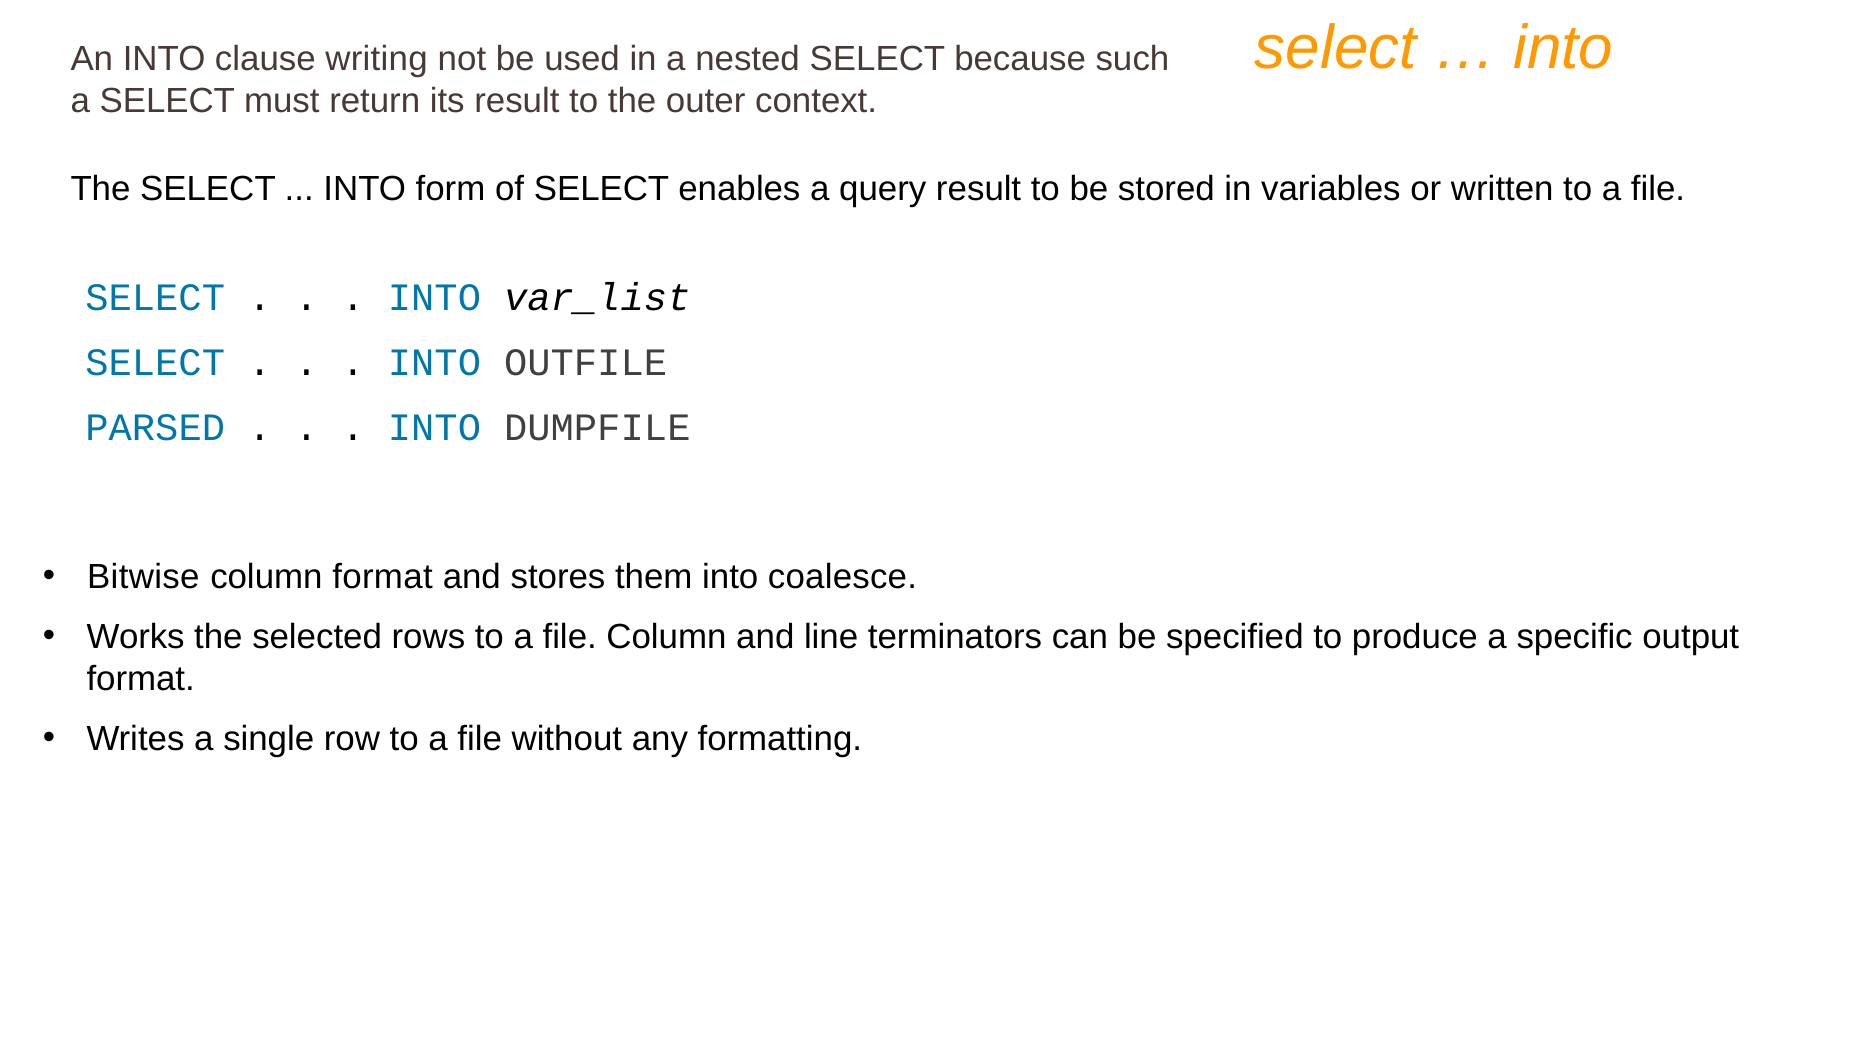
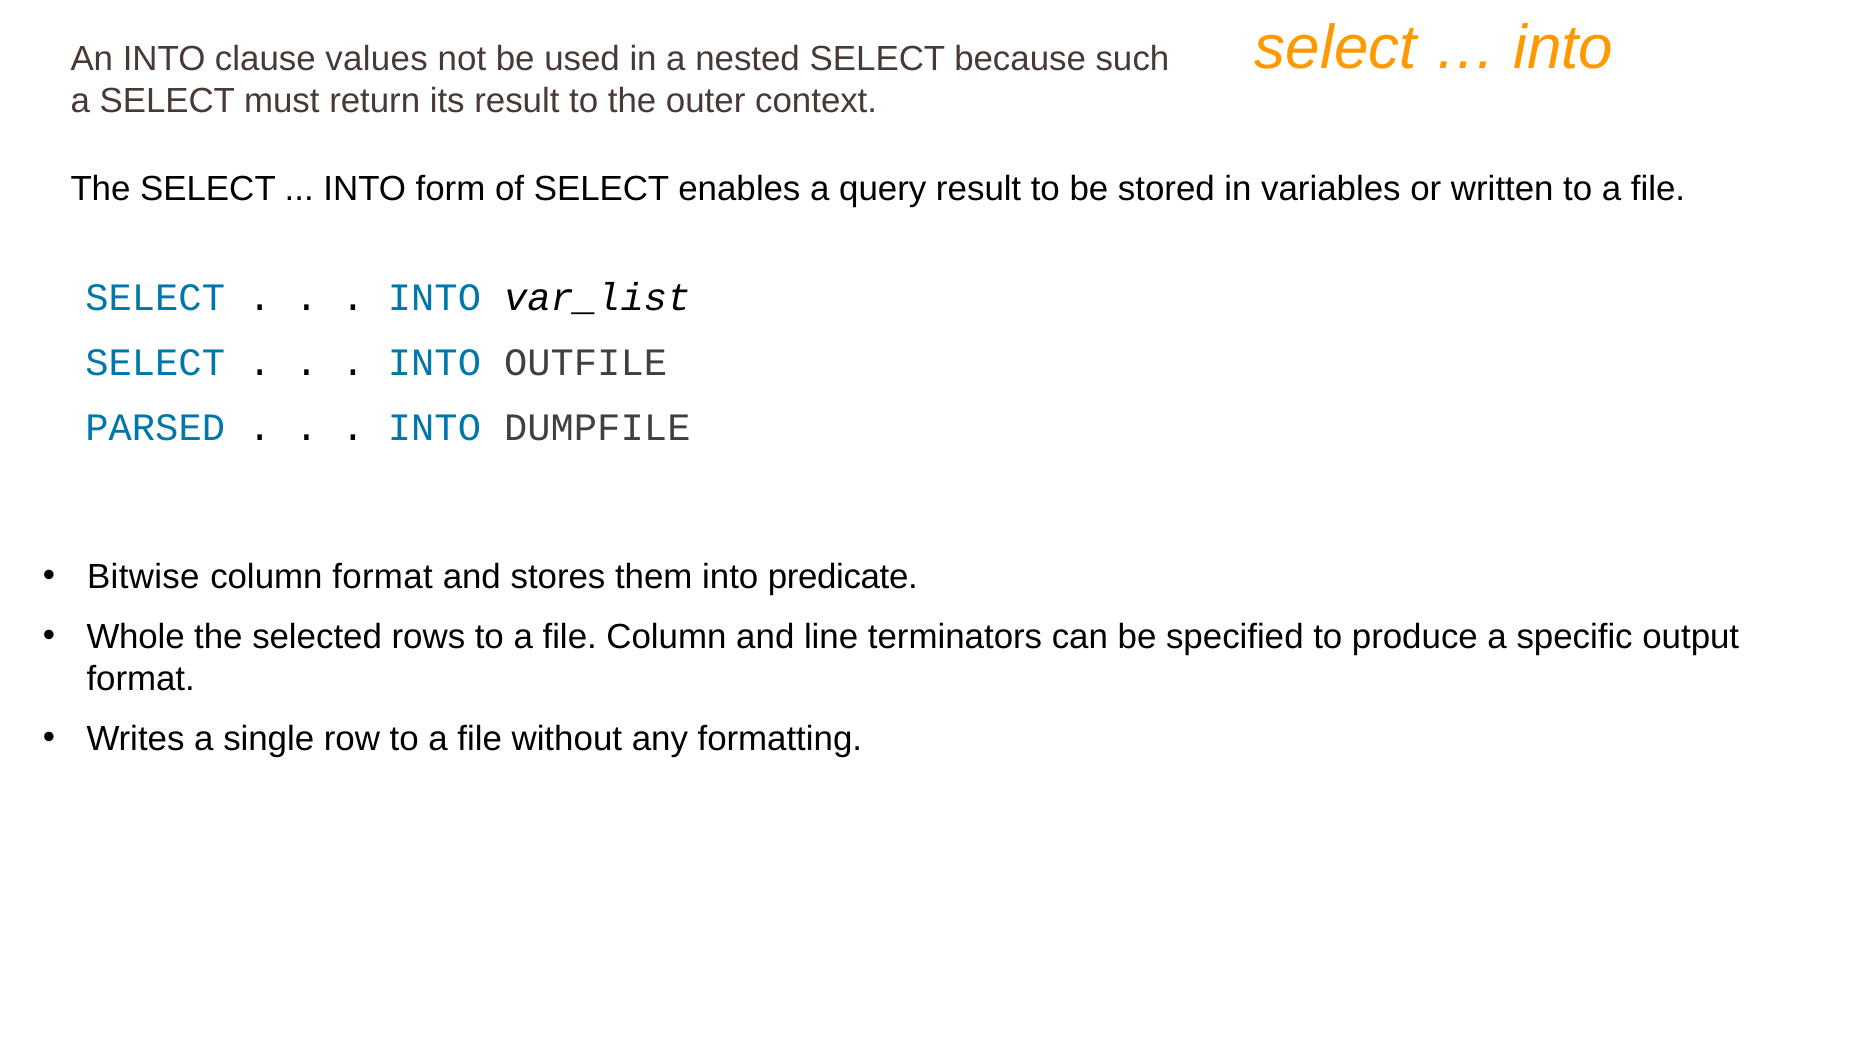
writing: writing -> values
coalesce: coalesce -> predicate
Works: Works -> Whole
